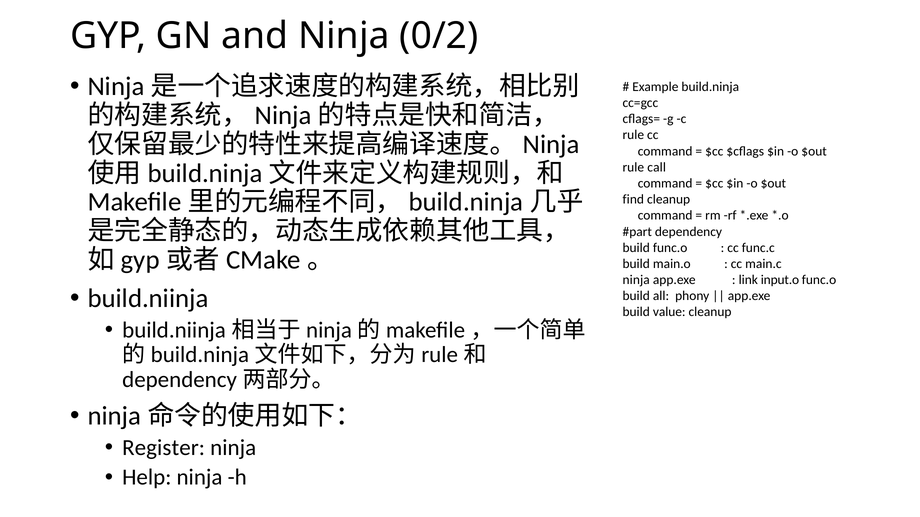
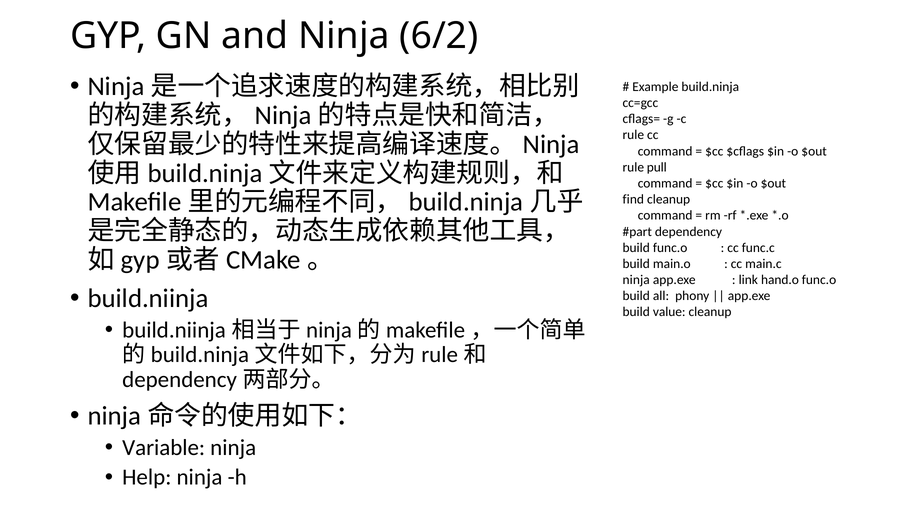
0/2: 0/2 -> 6/2
call: call -> pull
input.o: input.o -> hand.o
Register: Register -> Variable
